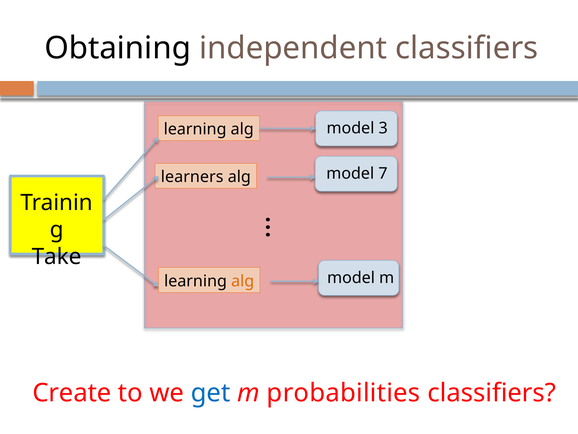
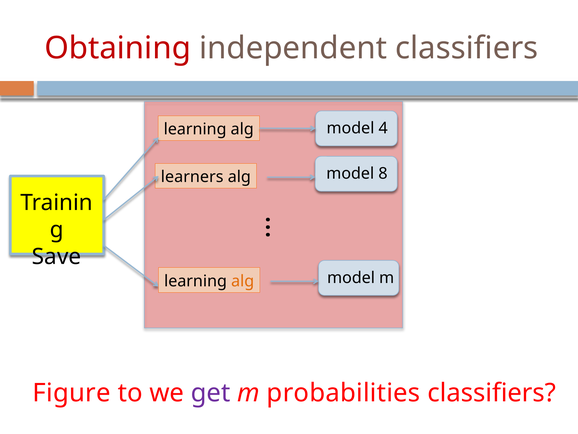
Obtaining colour: black -> red
3: 3 -> 4
7: 7 -> 8
Take: Take -> Save
Create: Create -> Figure
get colour: blue -> purple
